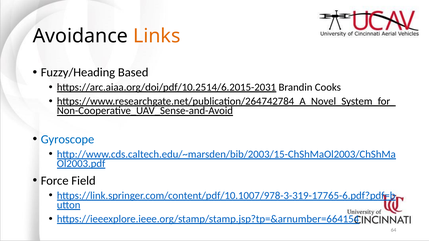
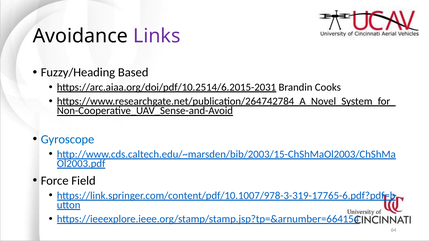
Links colour: orange -> purple
